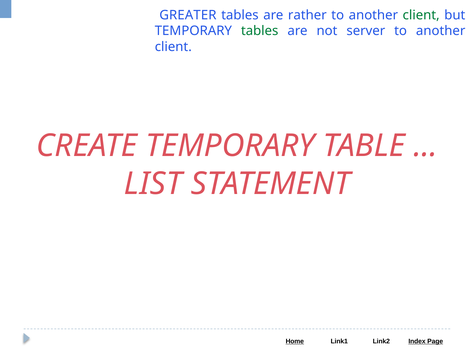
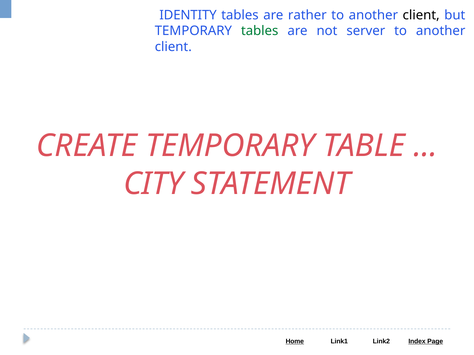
GREATER: GREATER -> IDENTITY
client at (421, 15) colour: green -> black
LIST: LIST -> CITY
